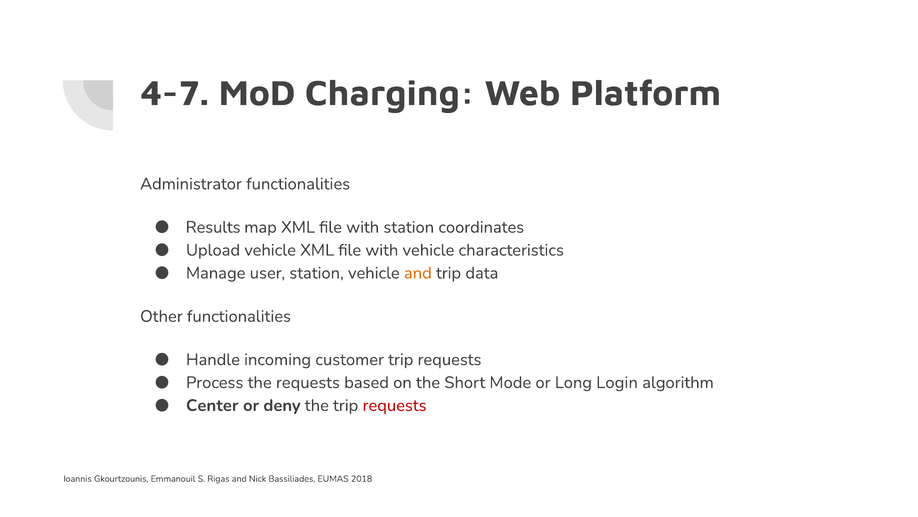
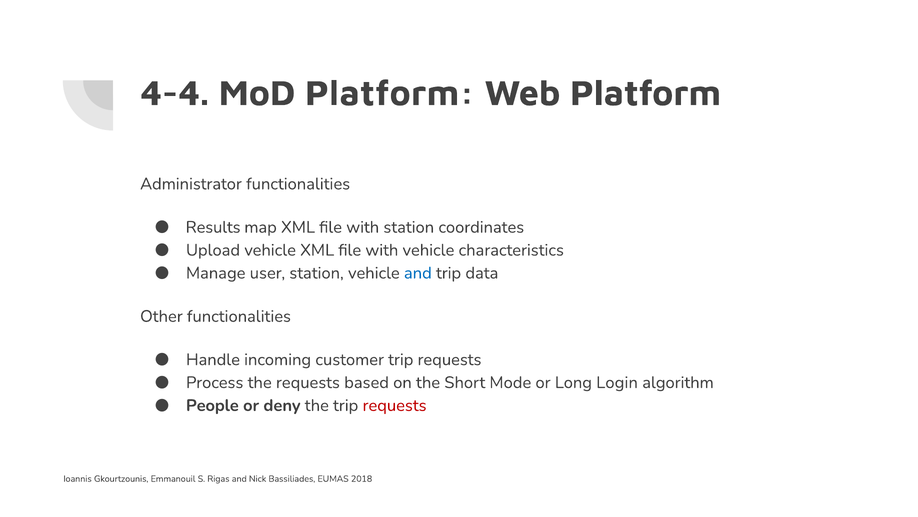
4-7: 4-7 -> 4-4
MoD Charging: Charging -> Platform
and at (418, 273) colour: orange -> blue
Center: Center -> People
